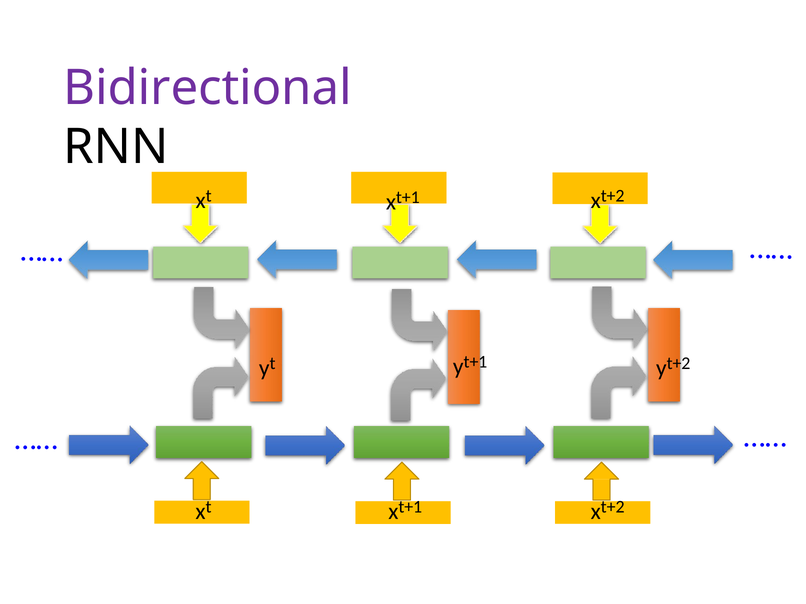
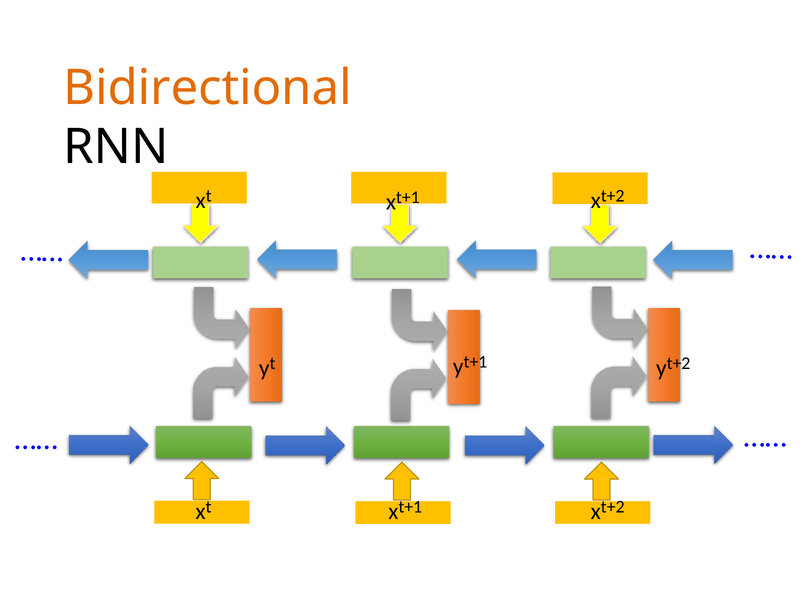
Bidirectional colour: purple -> orange
